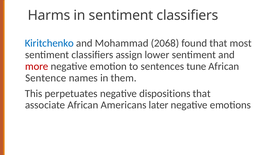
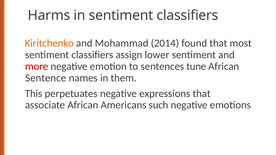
Kiritchenko colour: blue -> orange
2068: 2068 -> 2014
dispositions: dispositions -> expressions
later: later -> such
